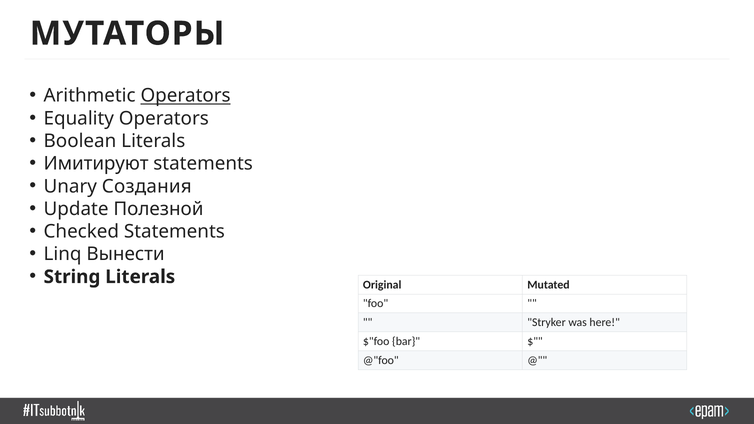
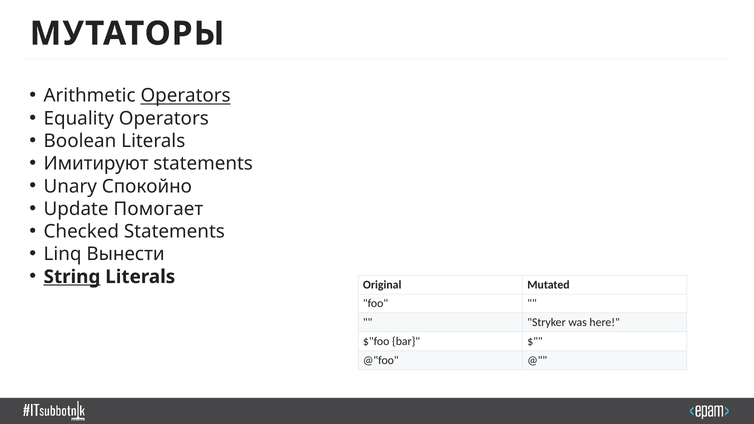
Создания: Создания -> Спокойно
Полезной: Полезной -> Помогает
String underline: none -> present
